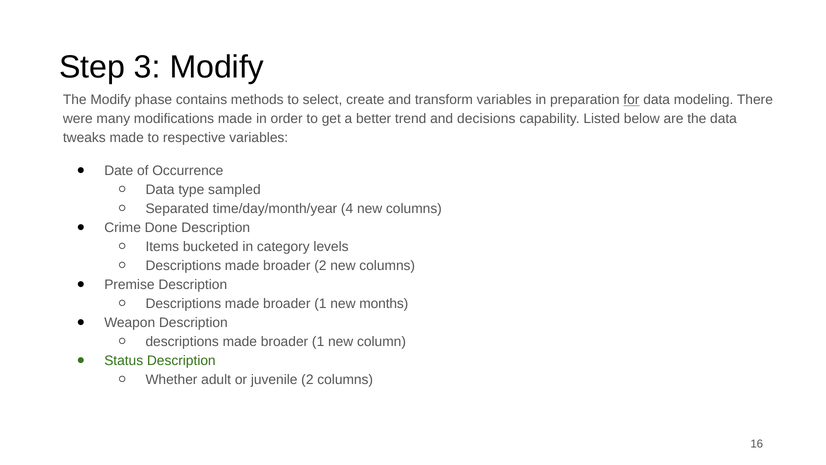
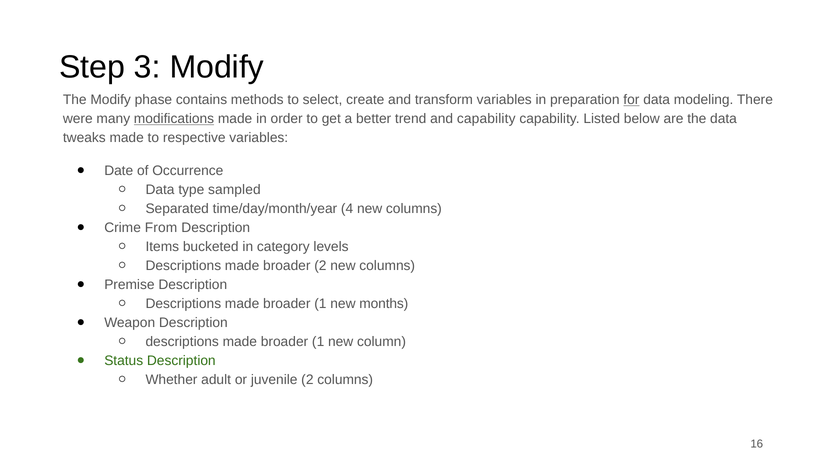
modifications underline: none -> present
and decisions: decisions -> capability
Done: Done -> From
